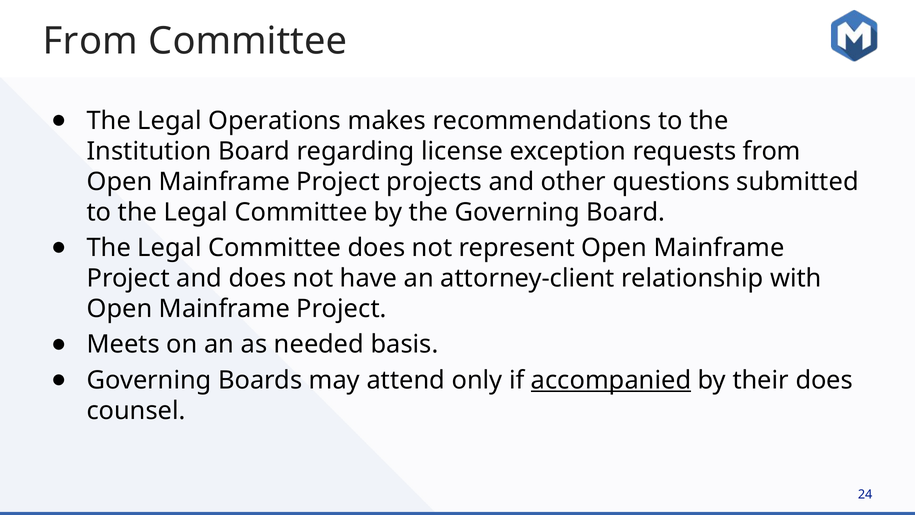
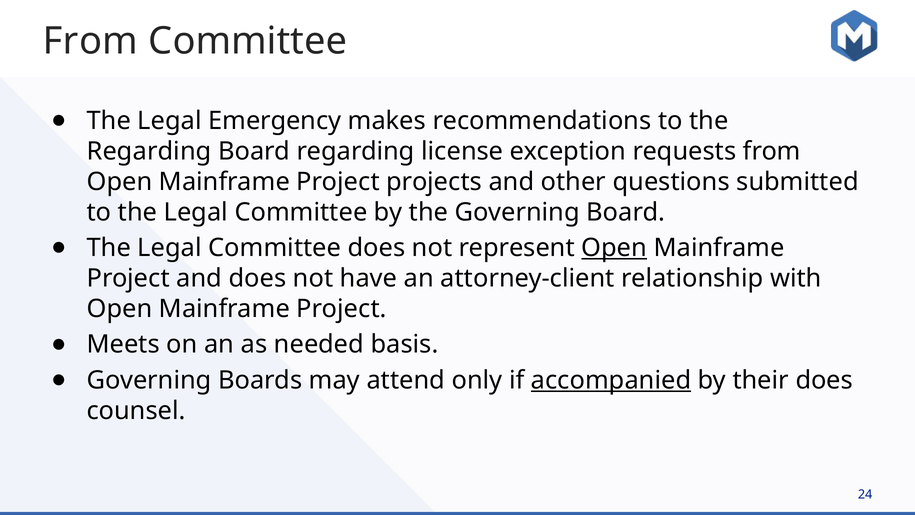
Operations: Operations -> Emergency
Institution at (149, 151): Institution -> Regarding
Open at (614, 248) underline: none -> present
